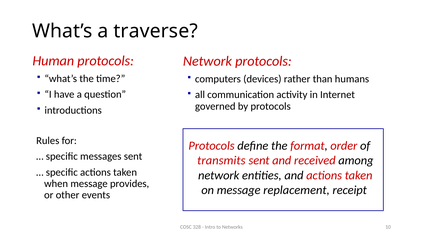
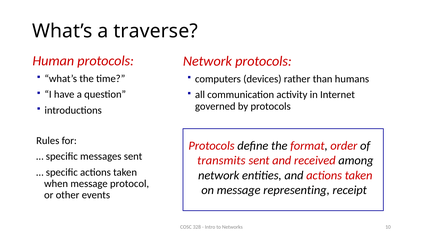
provides: provides -> protocol
replacement: replacement -> representing
